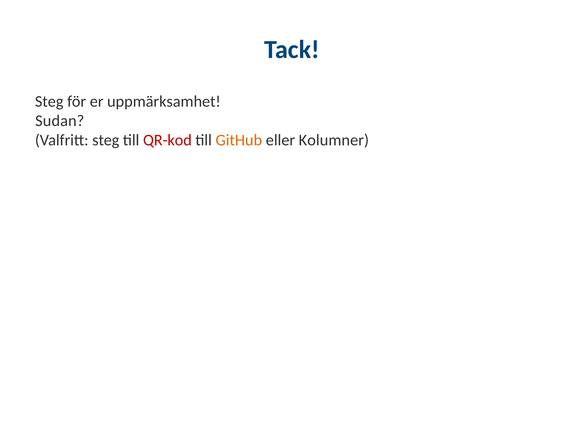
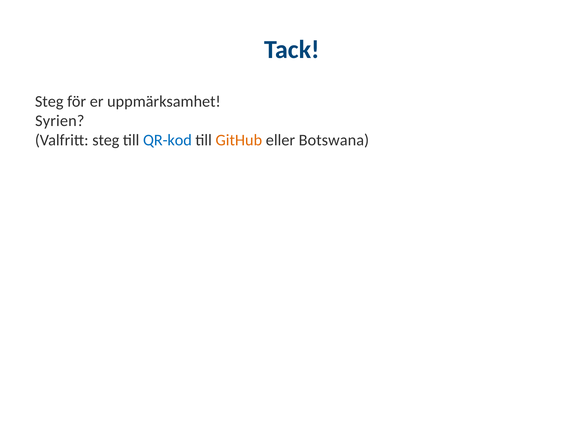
Sudan: Sudan -> Syrien
QR-kod colour: red -> blue
Kolumner: Kolumner -> Botswana
